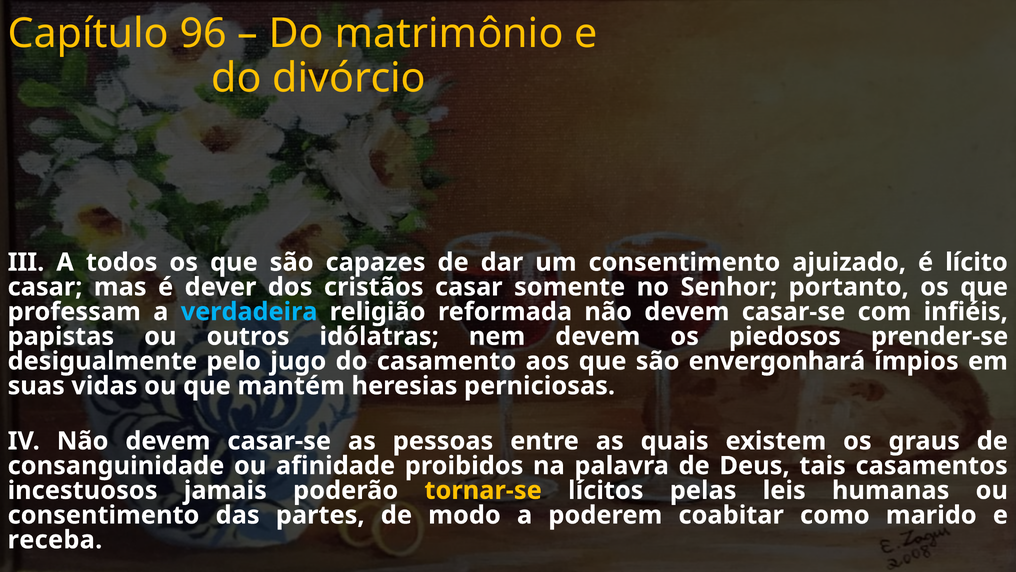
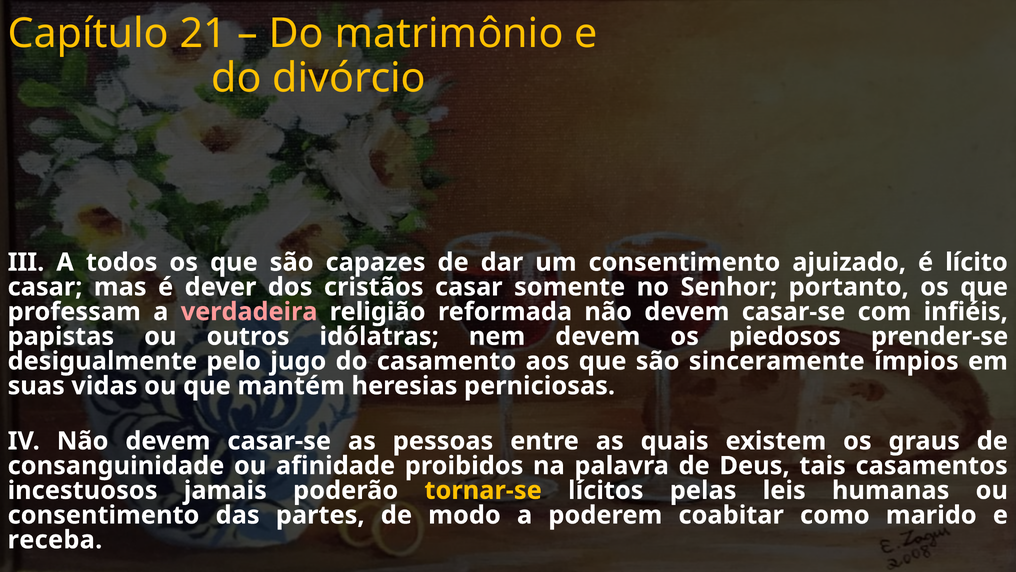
96: 96 -> 21
verdadeira colour: light blue -> pink
envergonhará: envergonhará -> sinceramente
